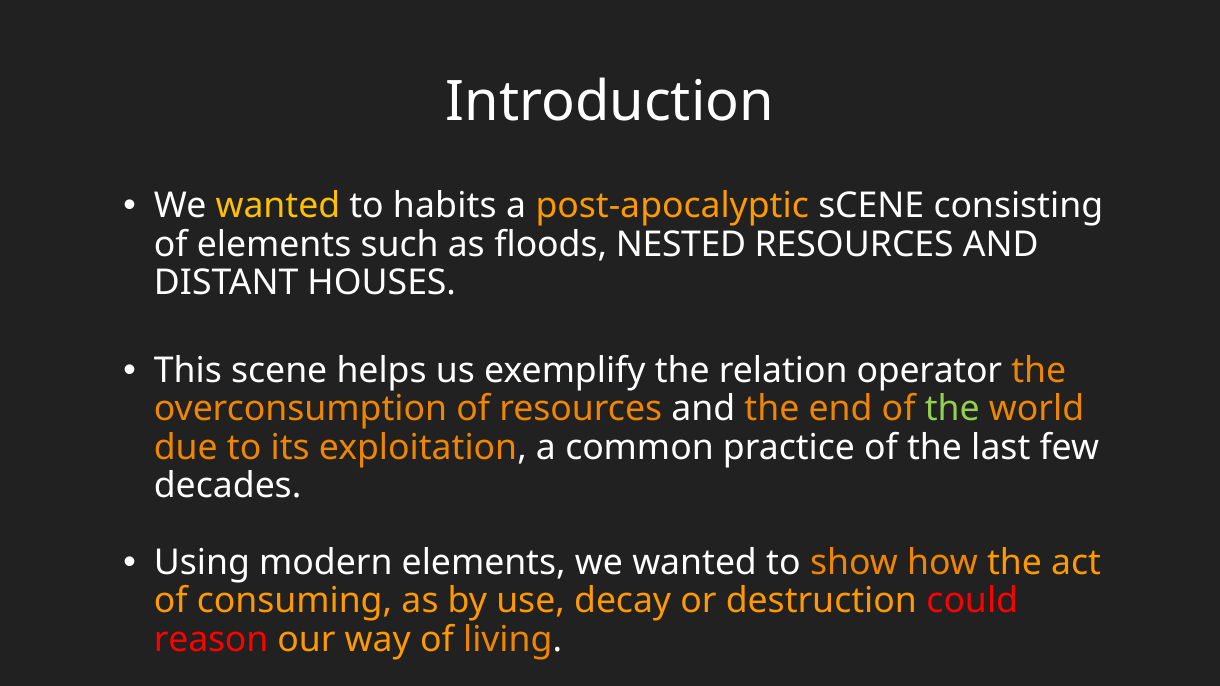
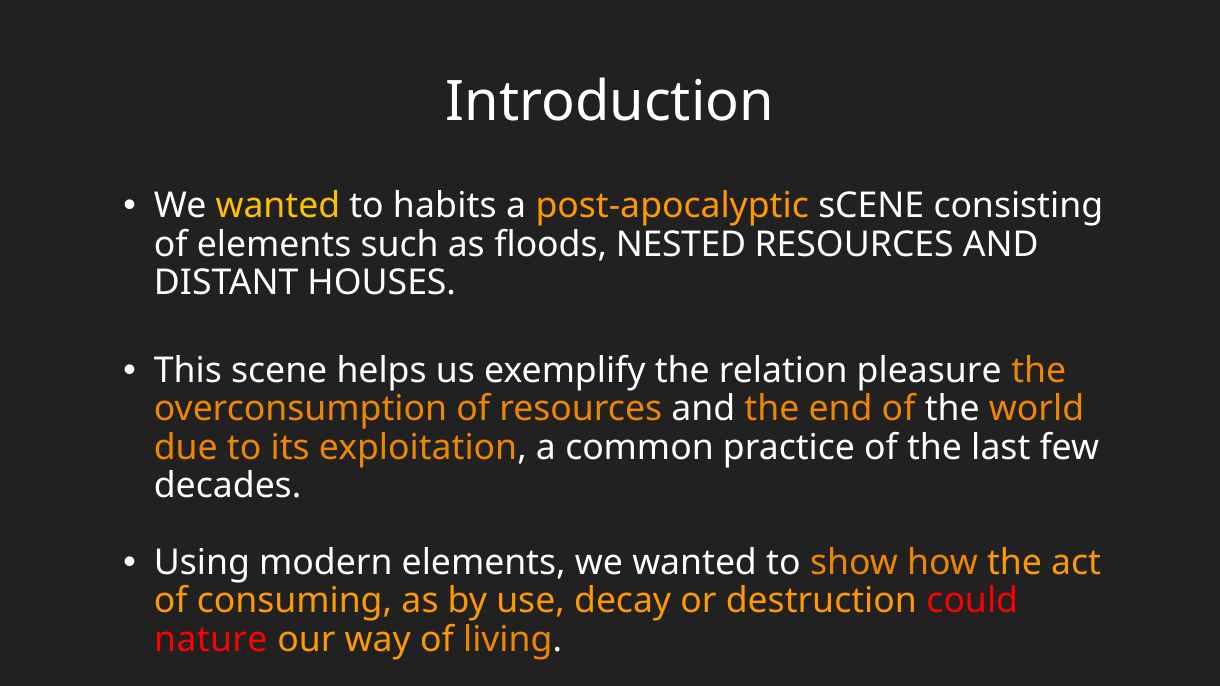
operator: operator -> pleasure
the at (952, 409) colour: light green -> white
reason: reason -> nature
